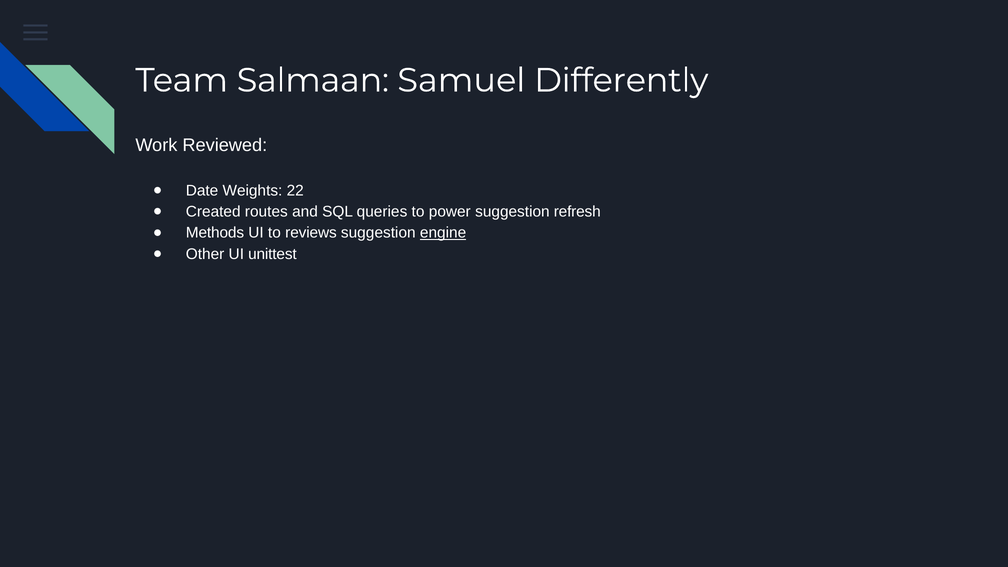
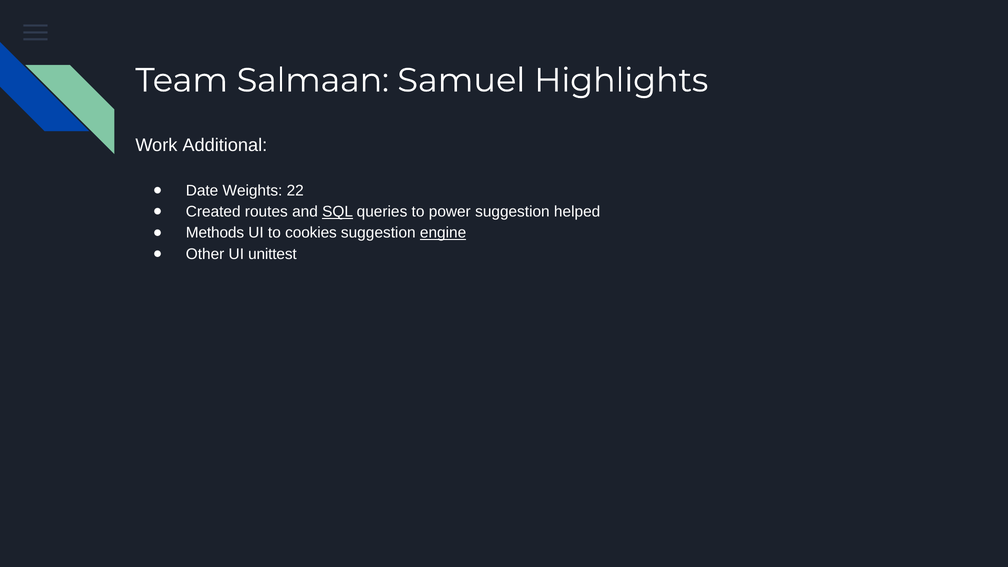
Differently: Differently -> Highlights
Reviewed: Reviewed -> Additional
SQL underline: none -> present
refresh: refresh -> helped
reviews: reviews -> cookies
